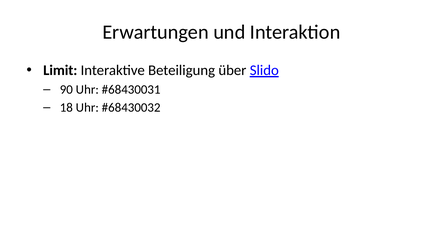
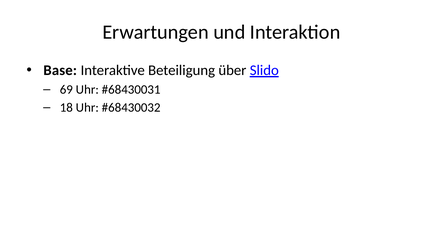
Limit: Limit -> Base
90: 90 -> 69
